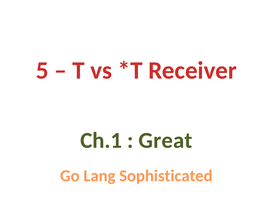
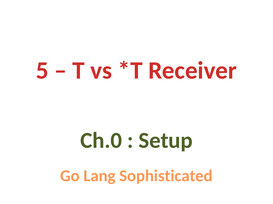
Ch.1: Ch.1 -> Ch.0
Great: Great -> Setup
